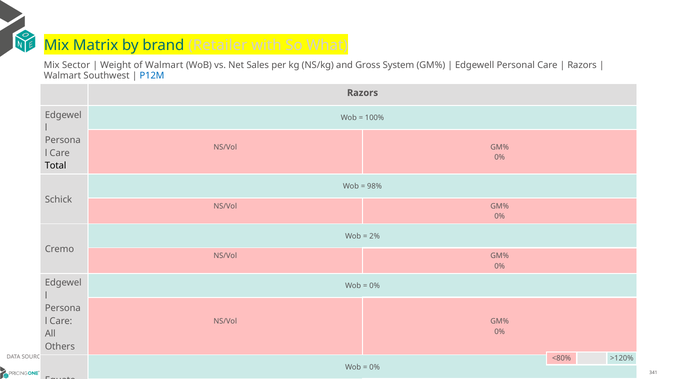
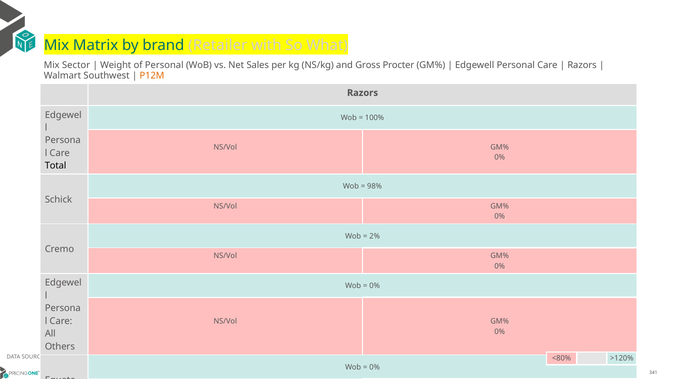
of Walmart: Walmart -> Personal
System: System -> Procter
P12M colour: blue -> orange
